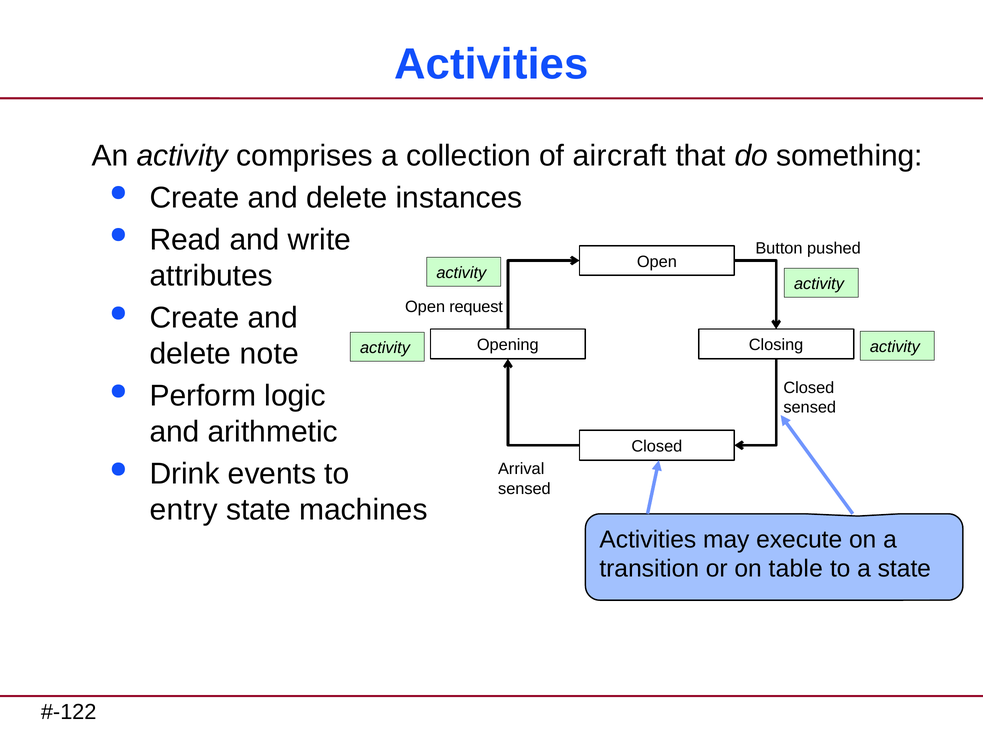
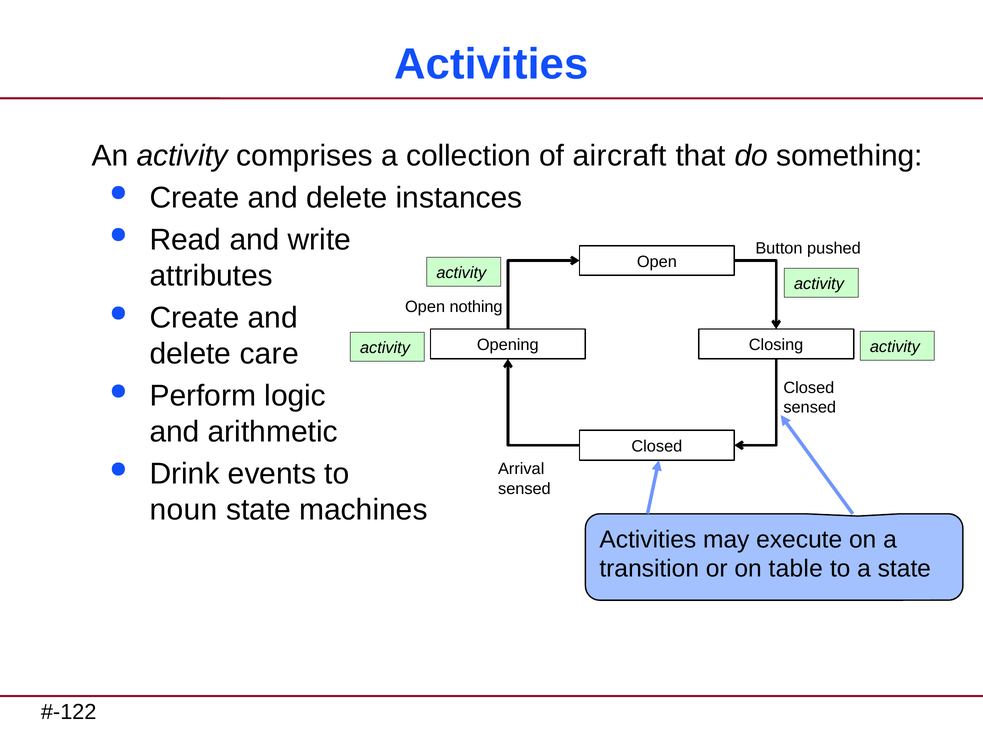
request: request -> nothing
note: note -> care
entry: entry -> noun
